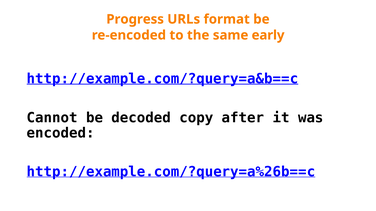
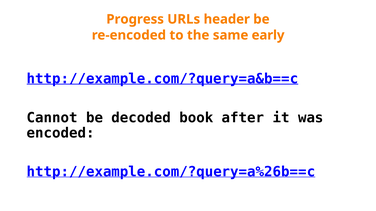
format: format -> header
copy: copy -> book
